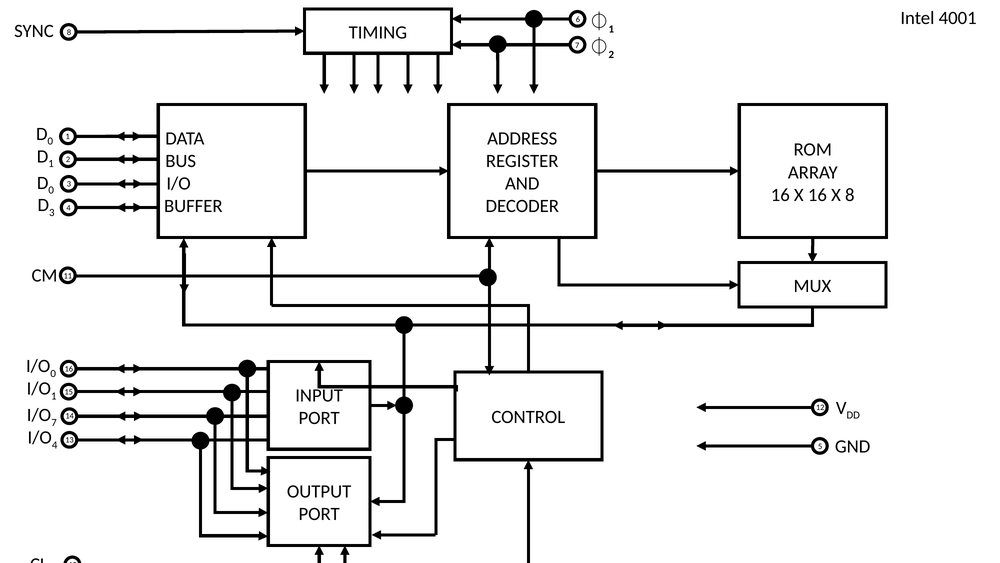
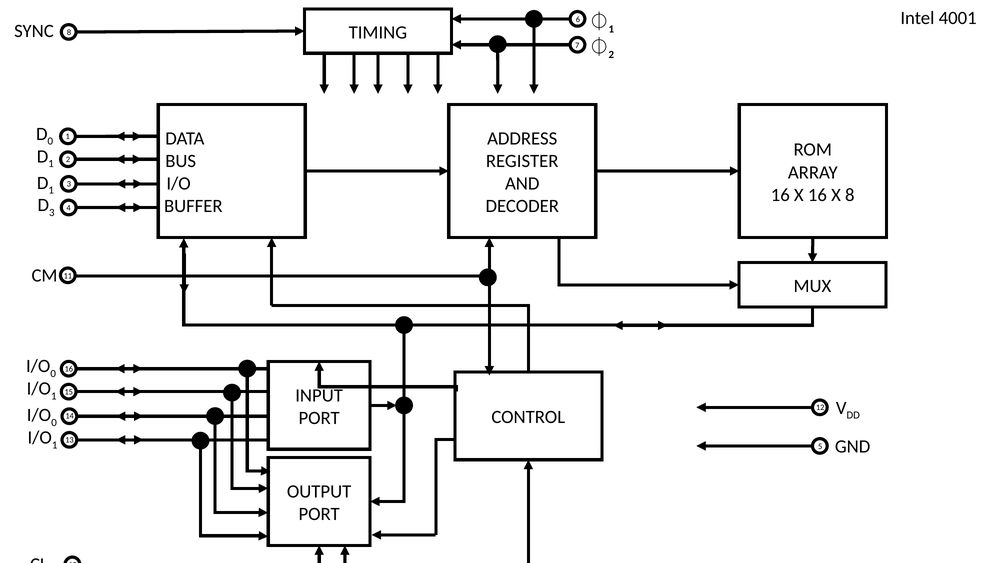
0 at (51, 190): 0 -> 1
7 at (54, 422): 7 -> 0
4 at (55, 445): 4 -> 1
